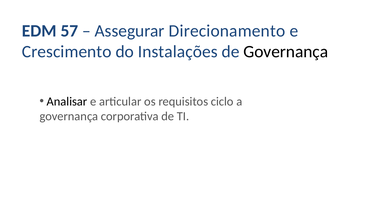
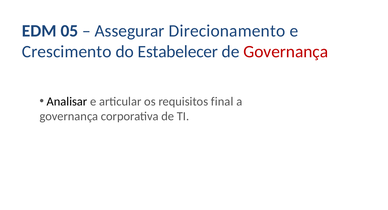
57: 57 -> 05
Instalações: Instalações -> Estabelecer
Governança at (286, 52) colour: black -> red
ciclo: ciclo -> final
